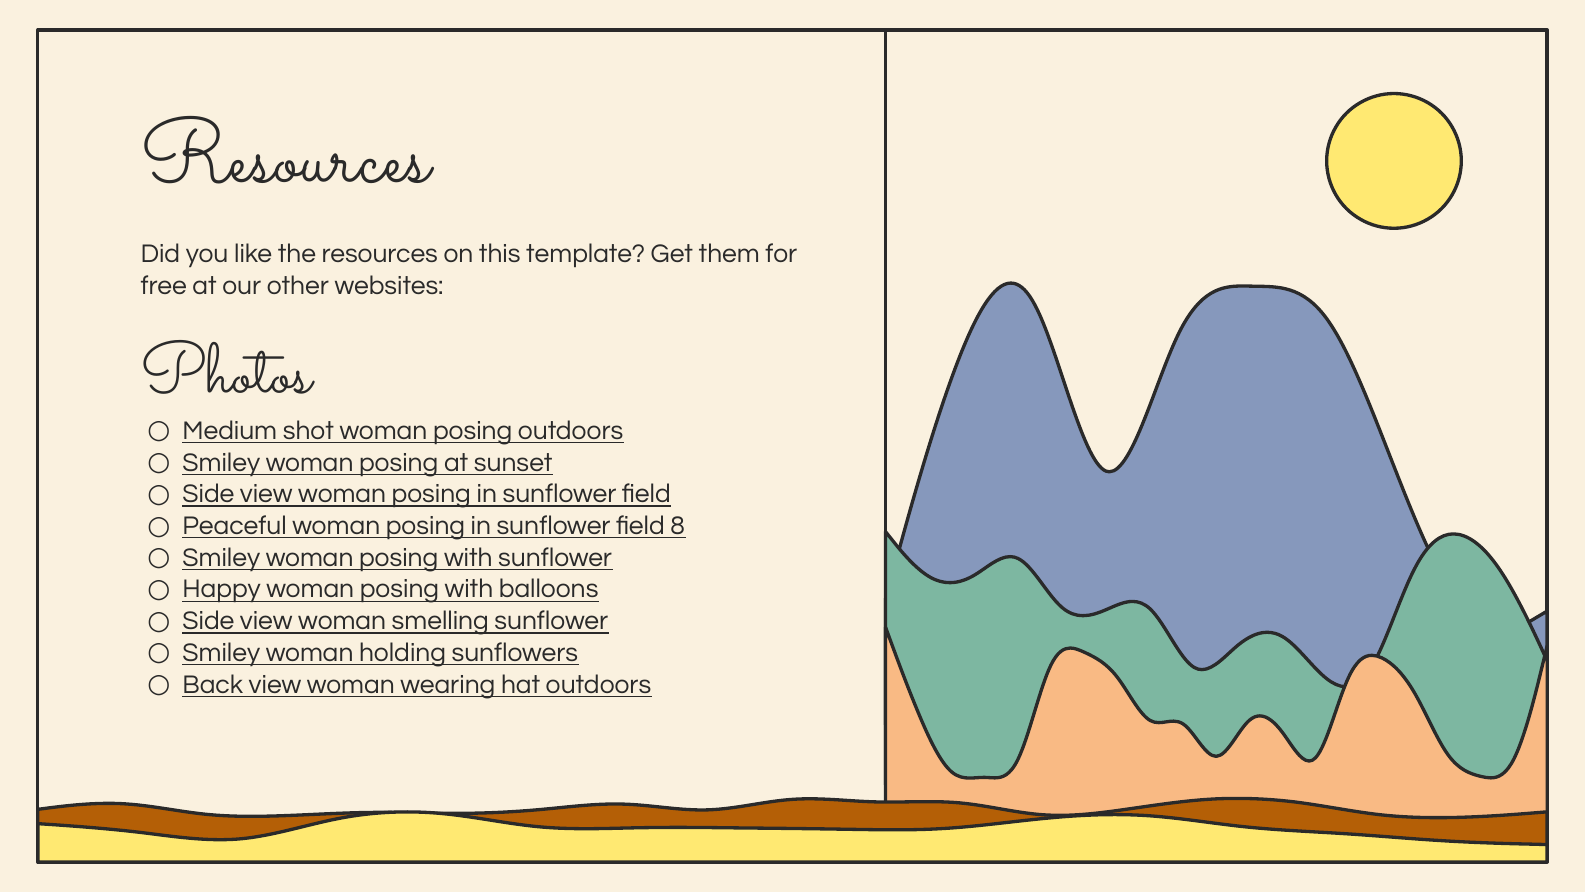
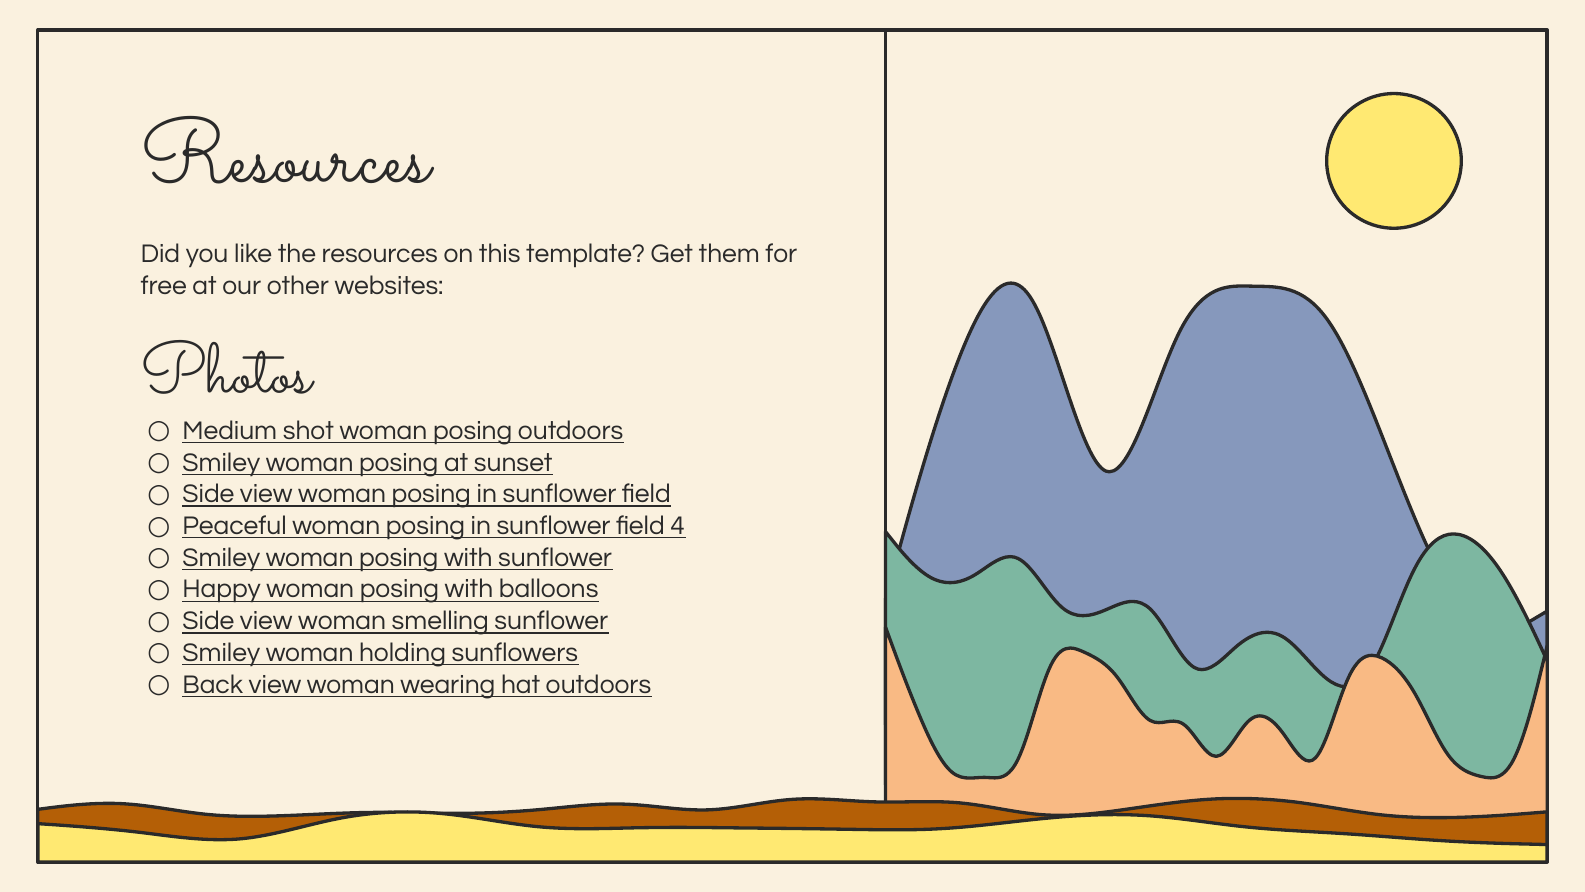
8: 8 -> 4
